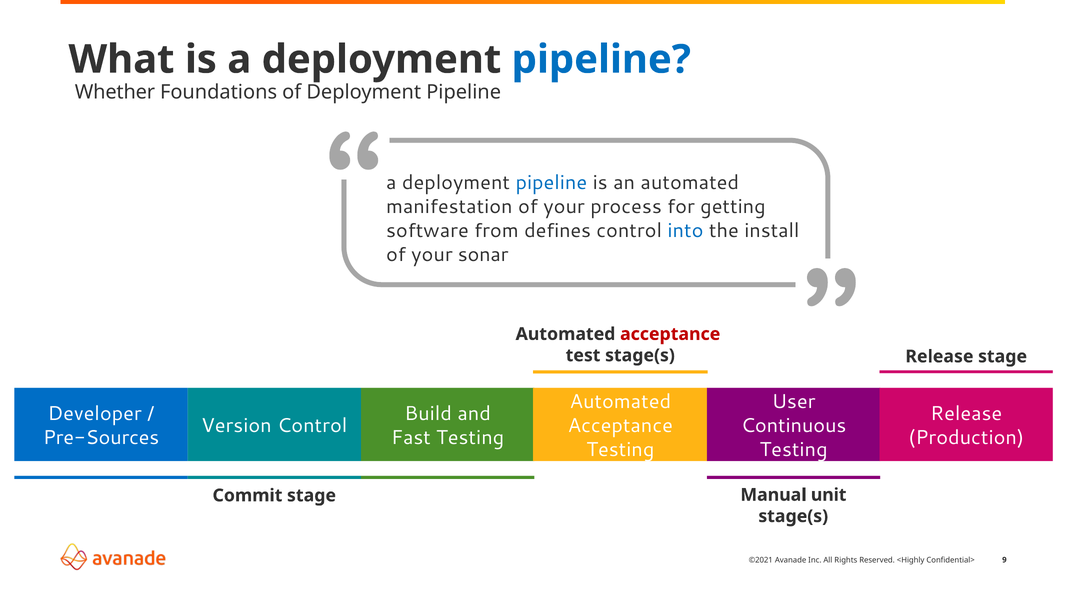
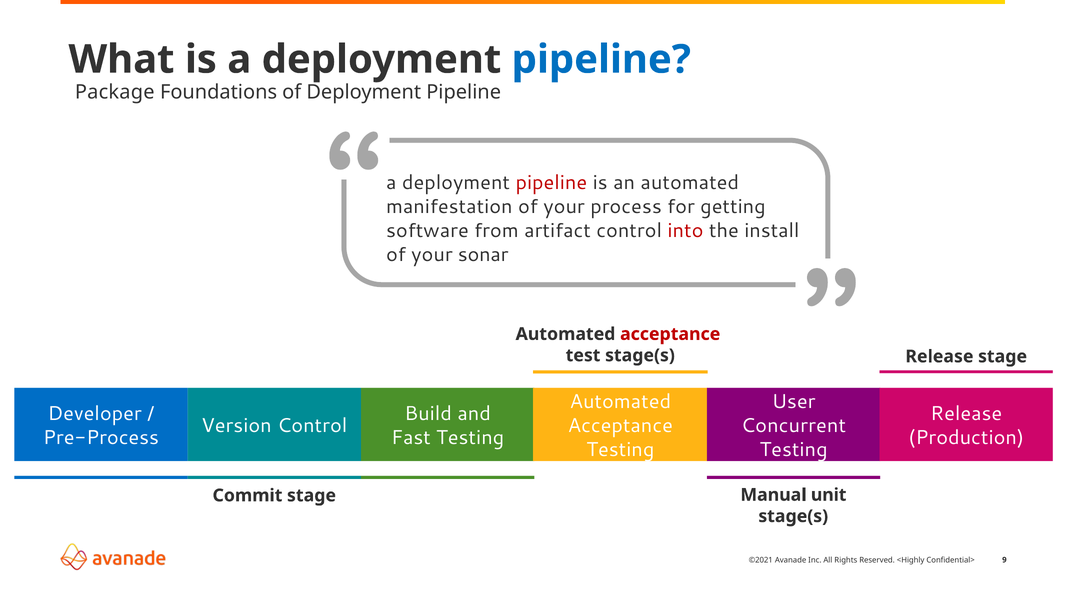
Whether: Whether -> Package
pipeline at (551, 183) colour: blue -> red
defines: defines -> artifact
into colour: blue -> red
Continuous: Continuous -> Concurrent
Pre-Sources: Pre-Sources -> Pre-Process
